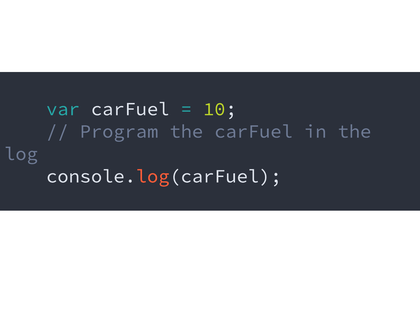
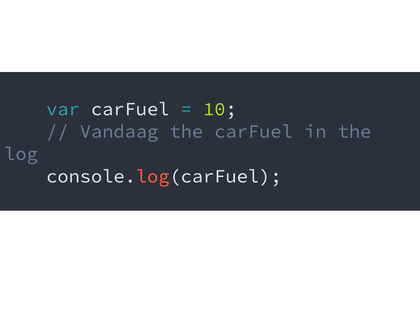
Program: Program -> Vandaag
